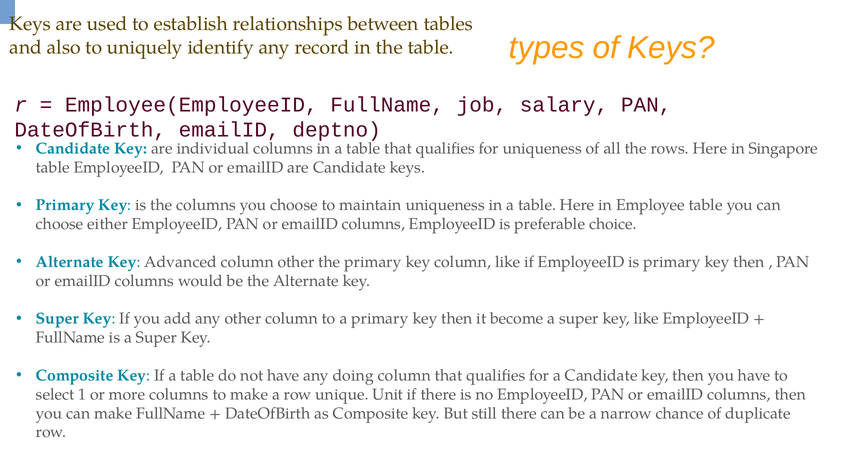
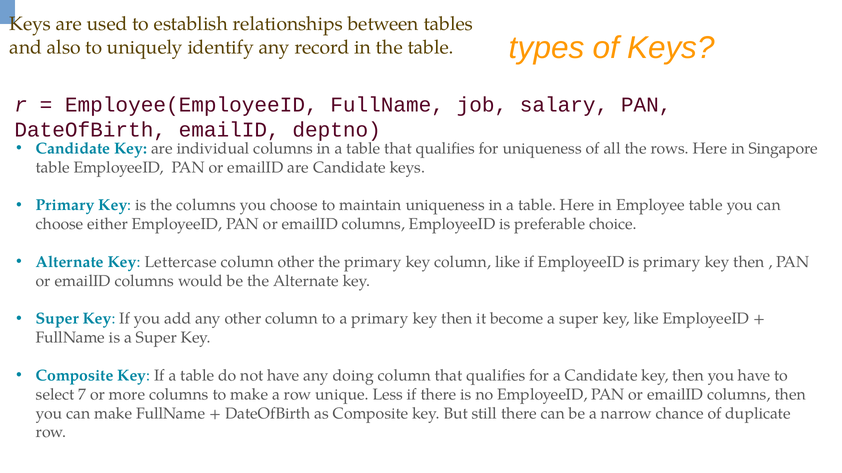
Advanced: Advanced -> Lettercase
1: 1 -> 7
Unit: Unit -> Less
